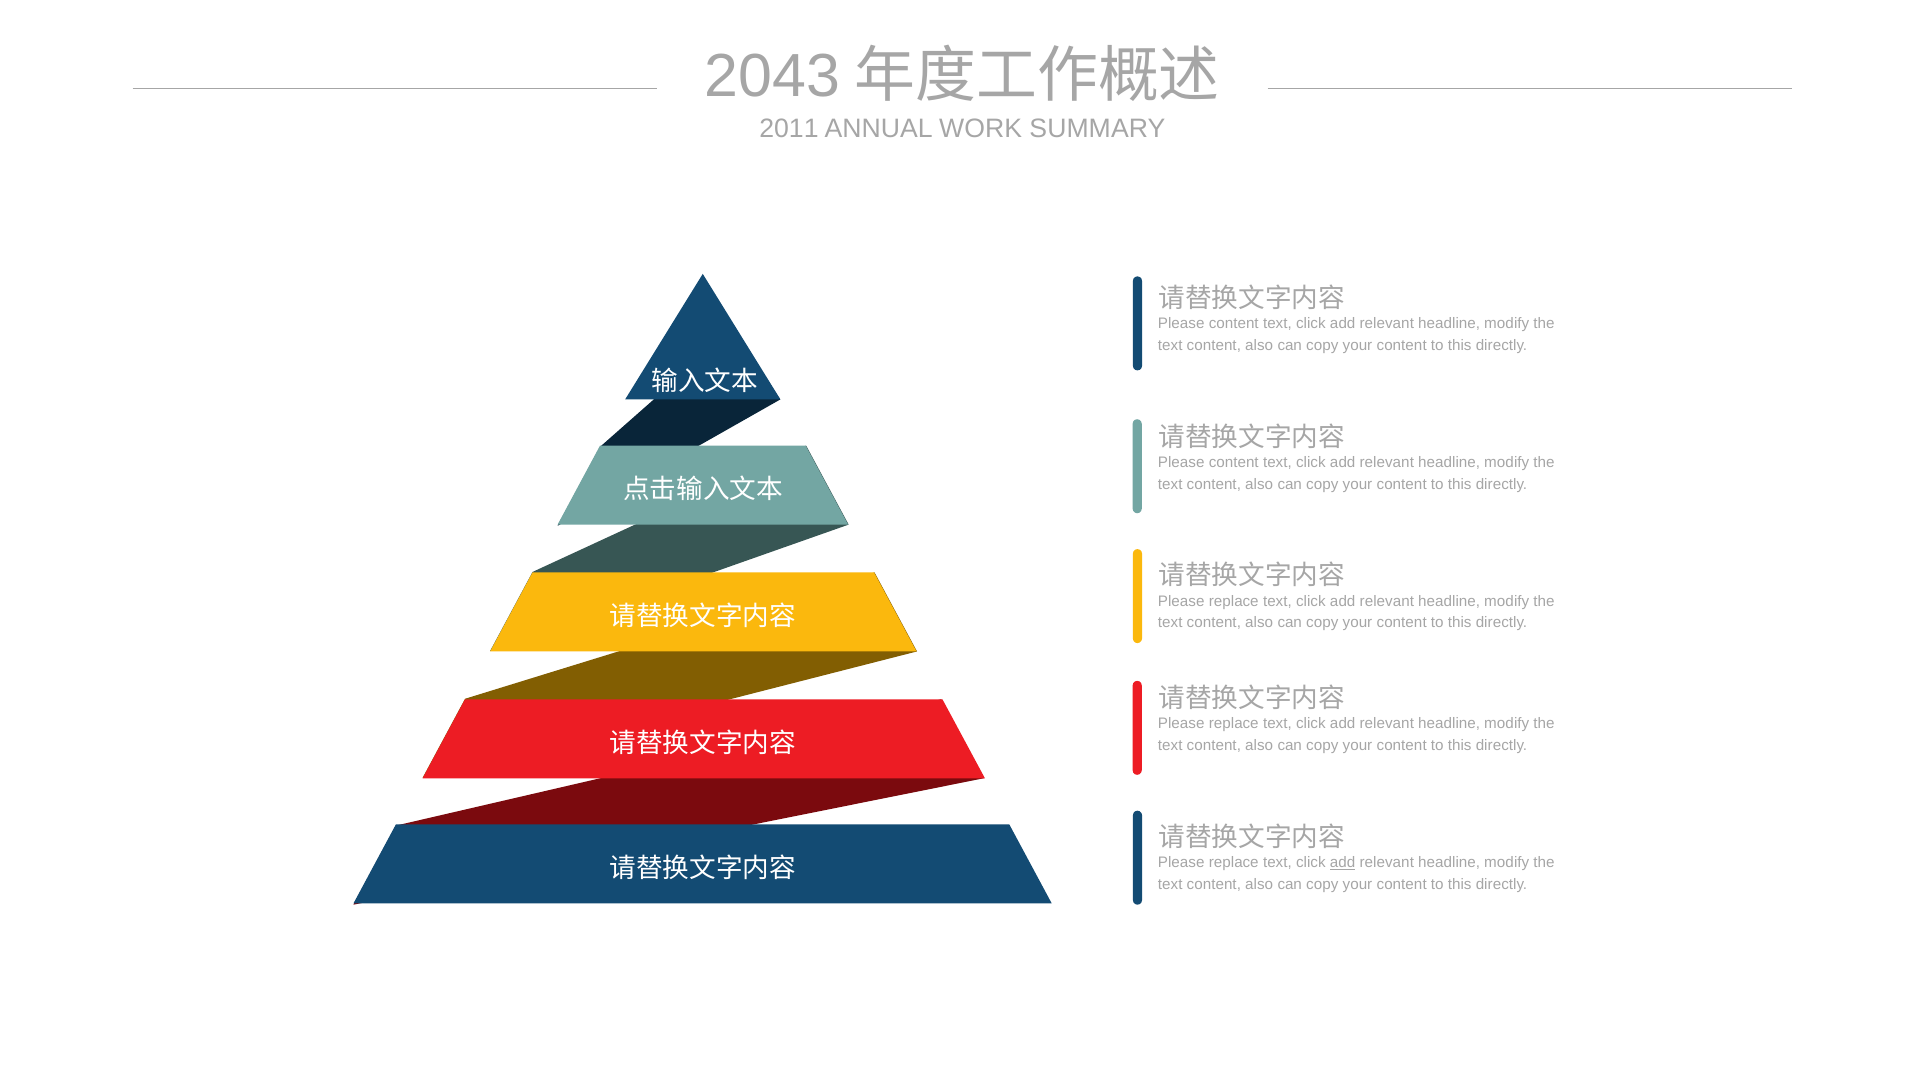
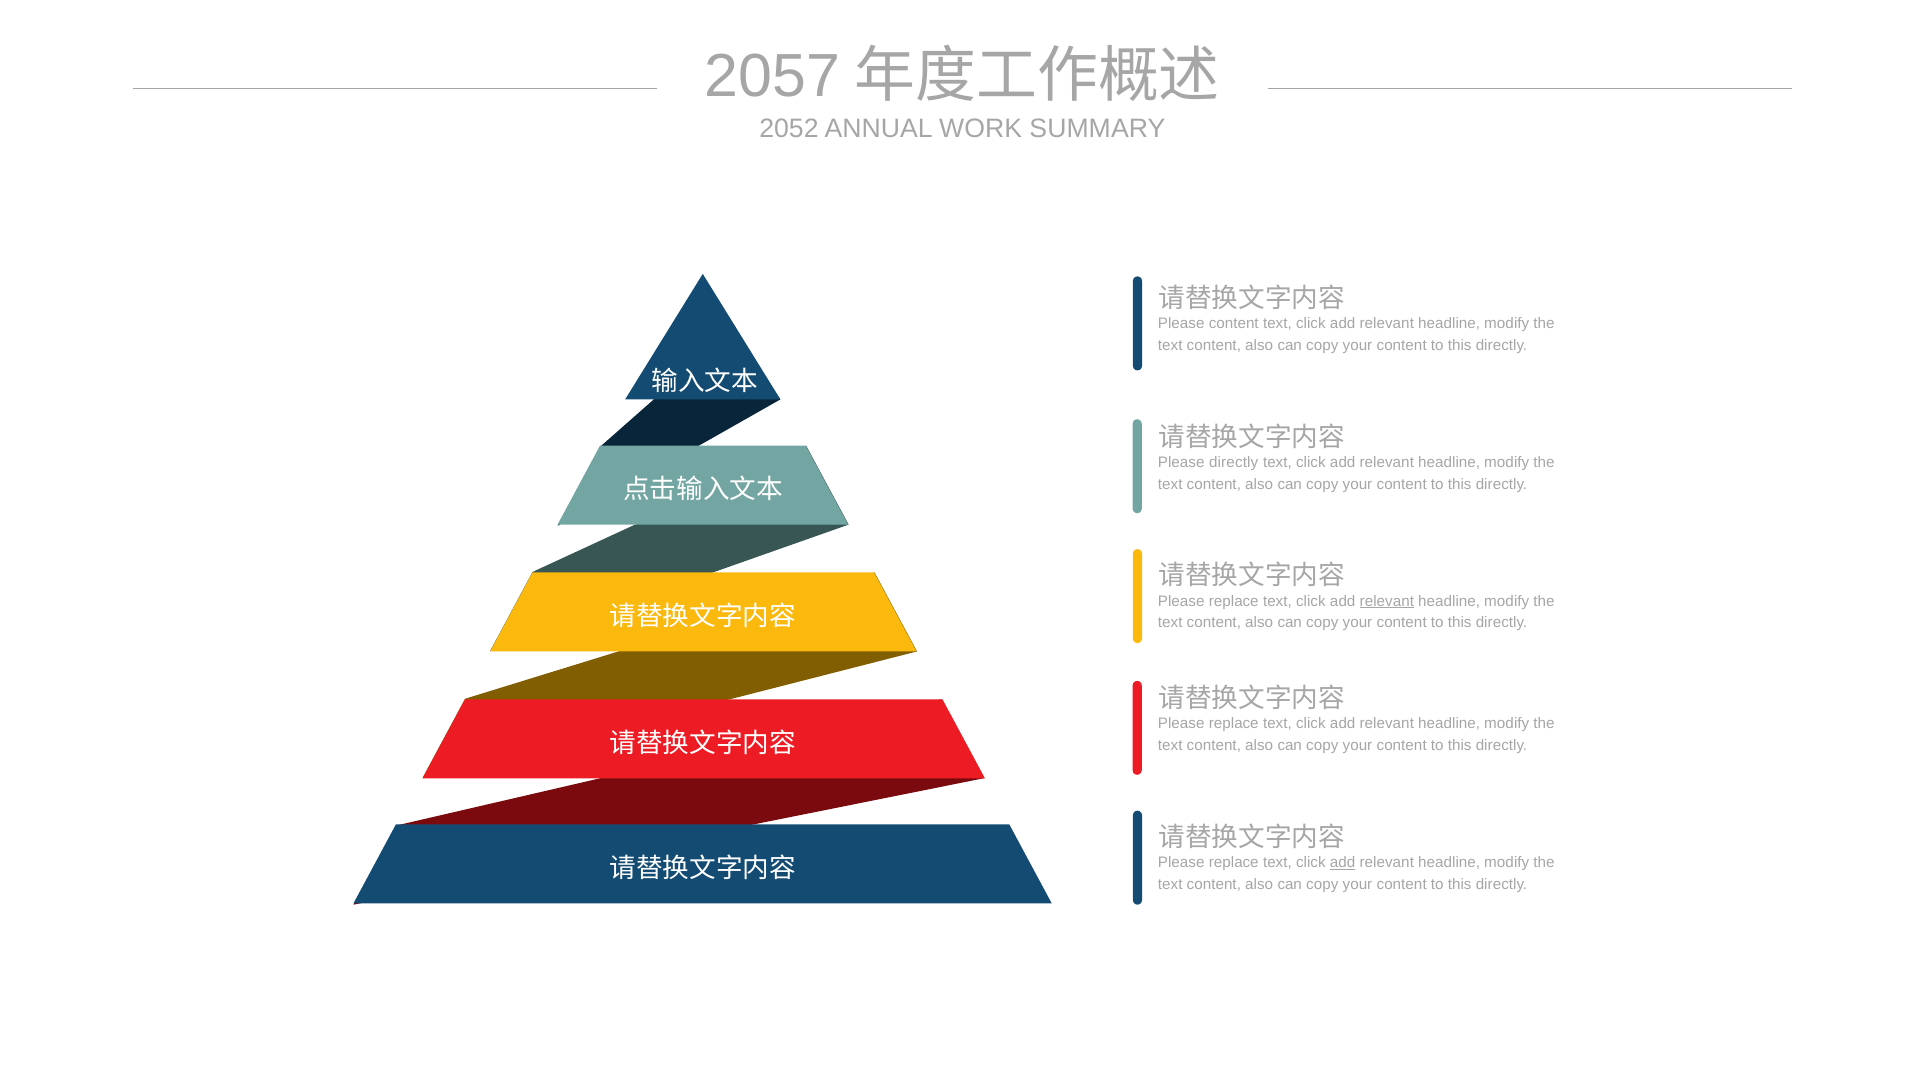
2043: 2043 -> 2057
2011: 2011 -> 2052
content at (1234, 462): content -> directly
relevant at (1387, 601) underline: none -> present
